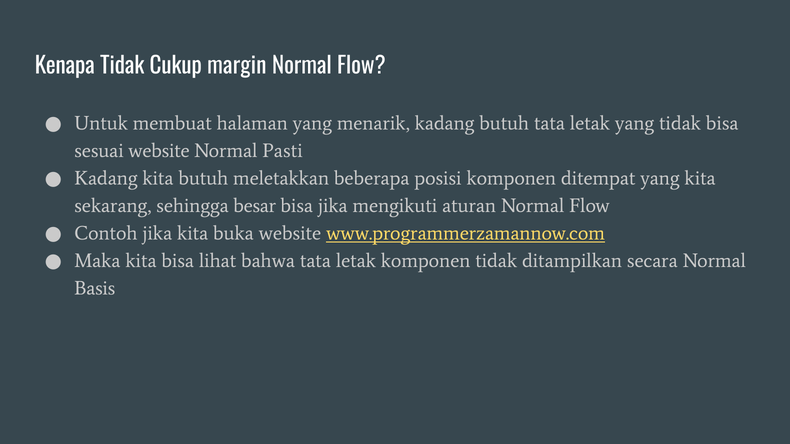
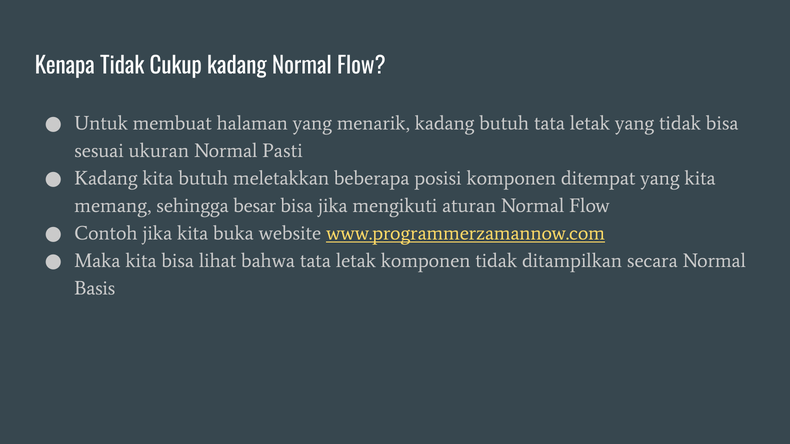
Cukup margin: margin -> kadang
sesuai website: website -> ukuran
sekarang: sekarang -> memang
